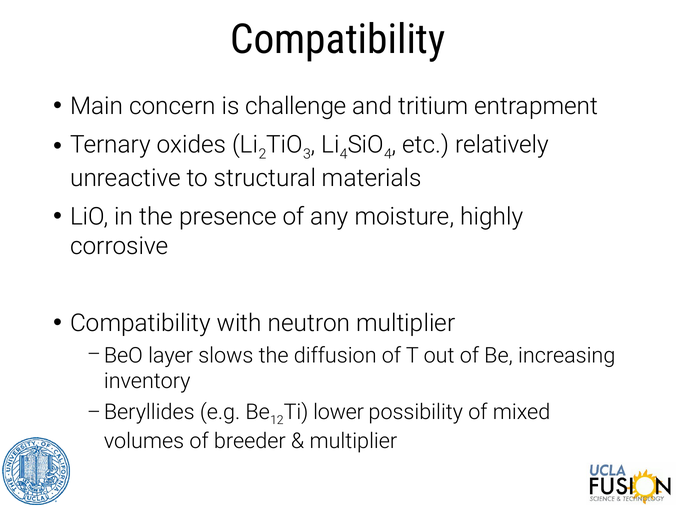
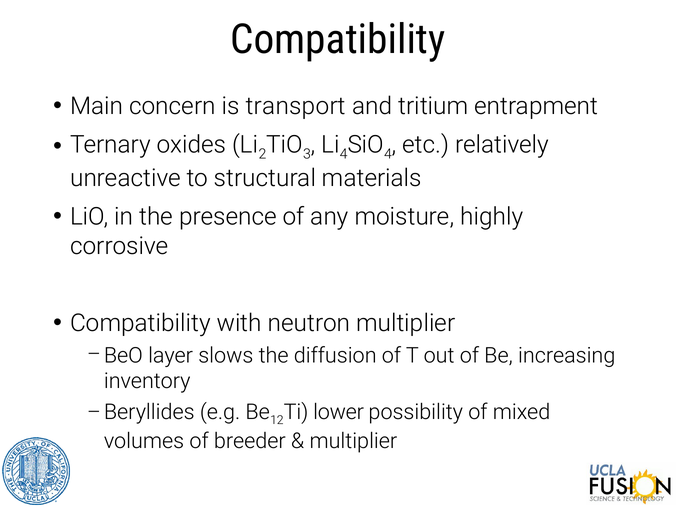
challenge: challenge -> transport
